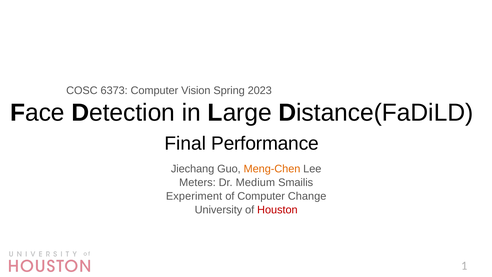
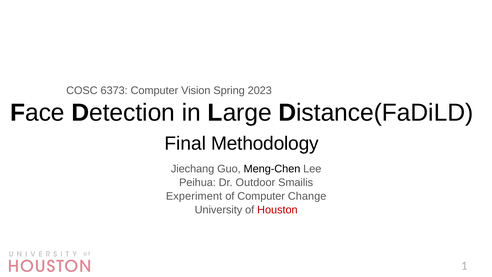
Performance: Performance -> Methodology
Meng-Chen colour: orange -> black
Meters: Meters -> Peihua
Medium: Medium -> Outdoor
